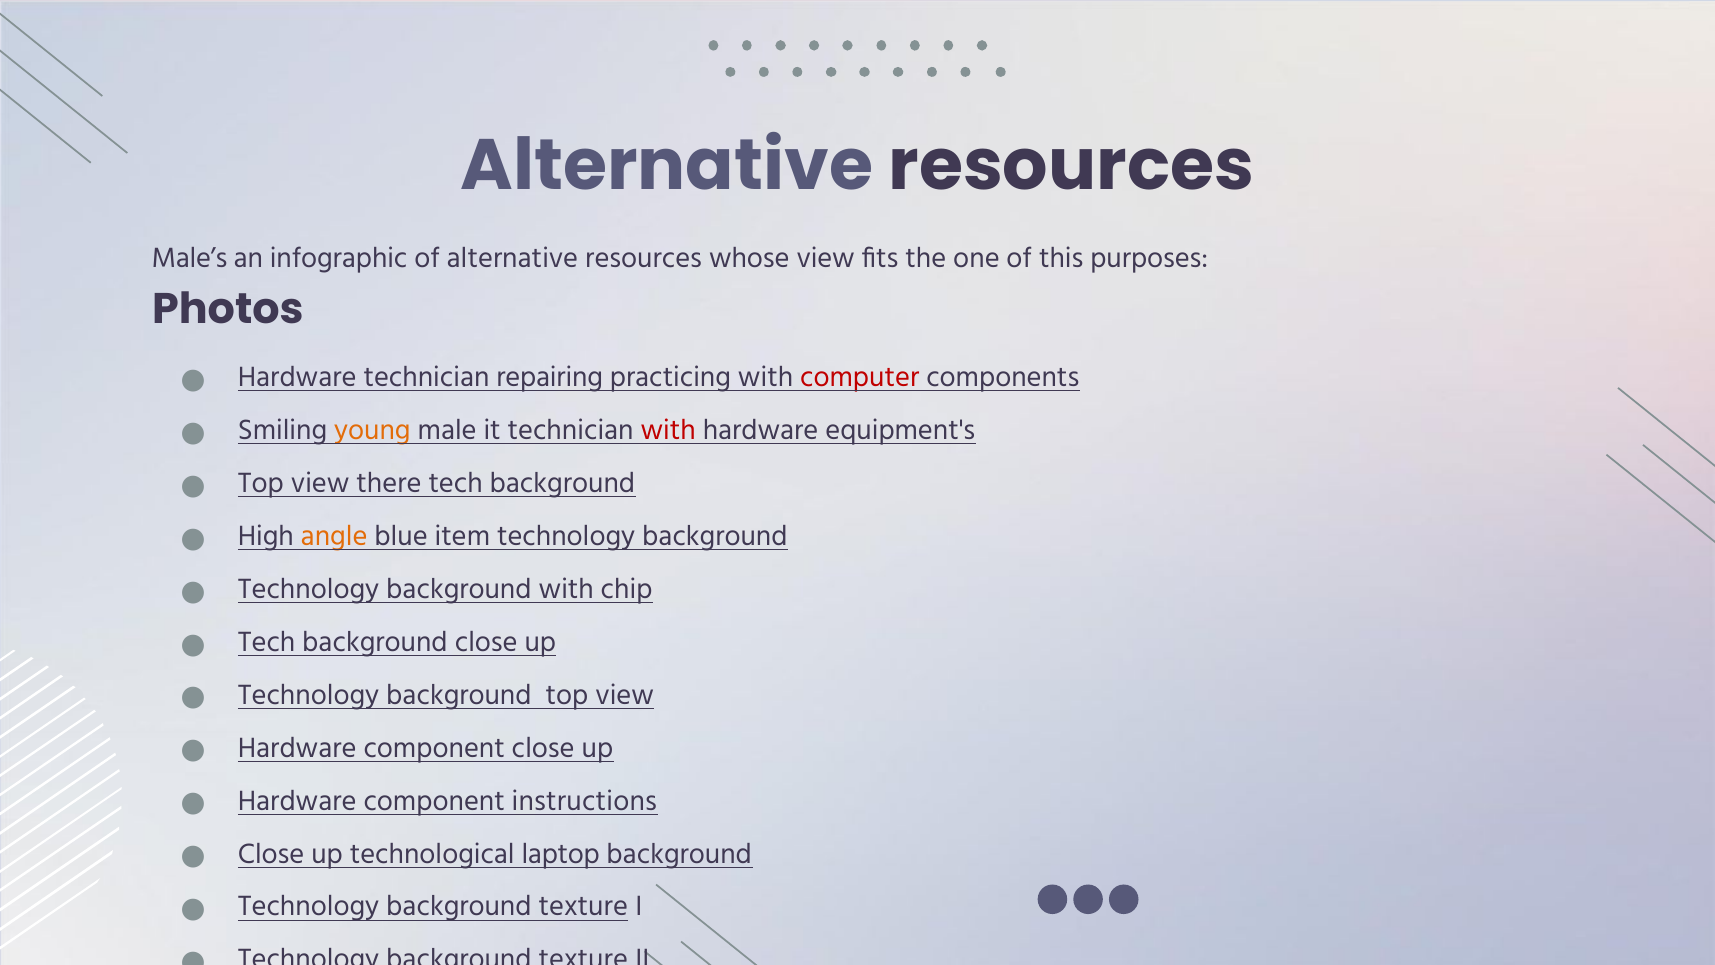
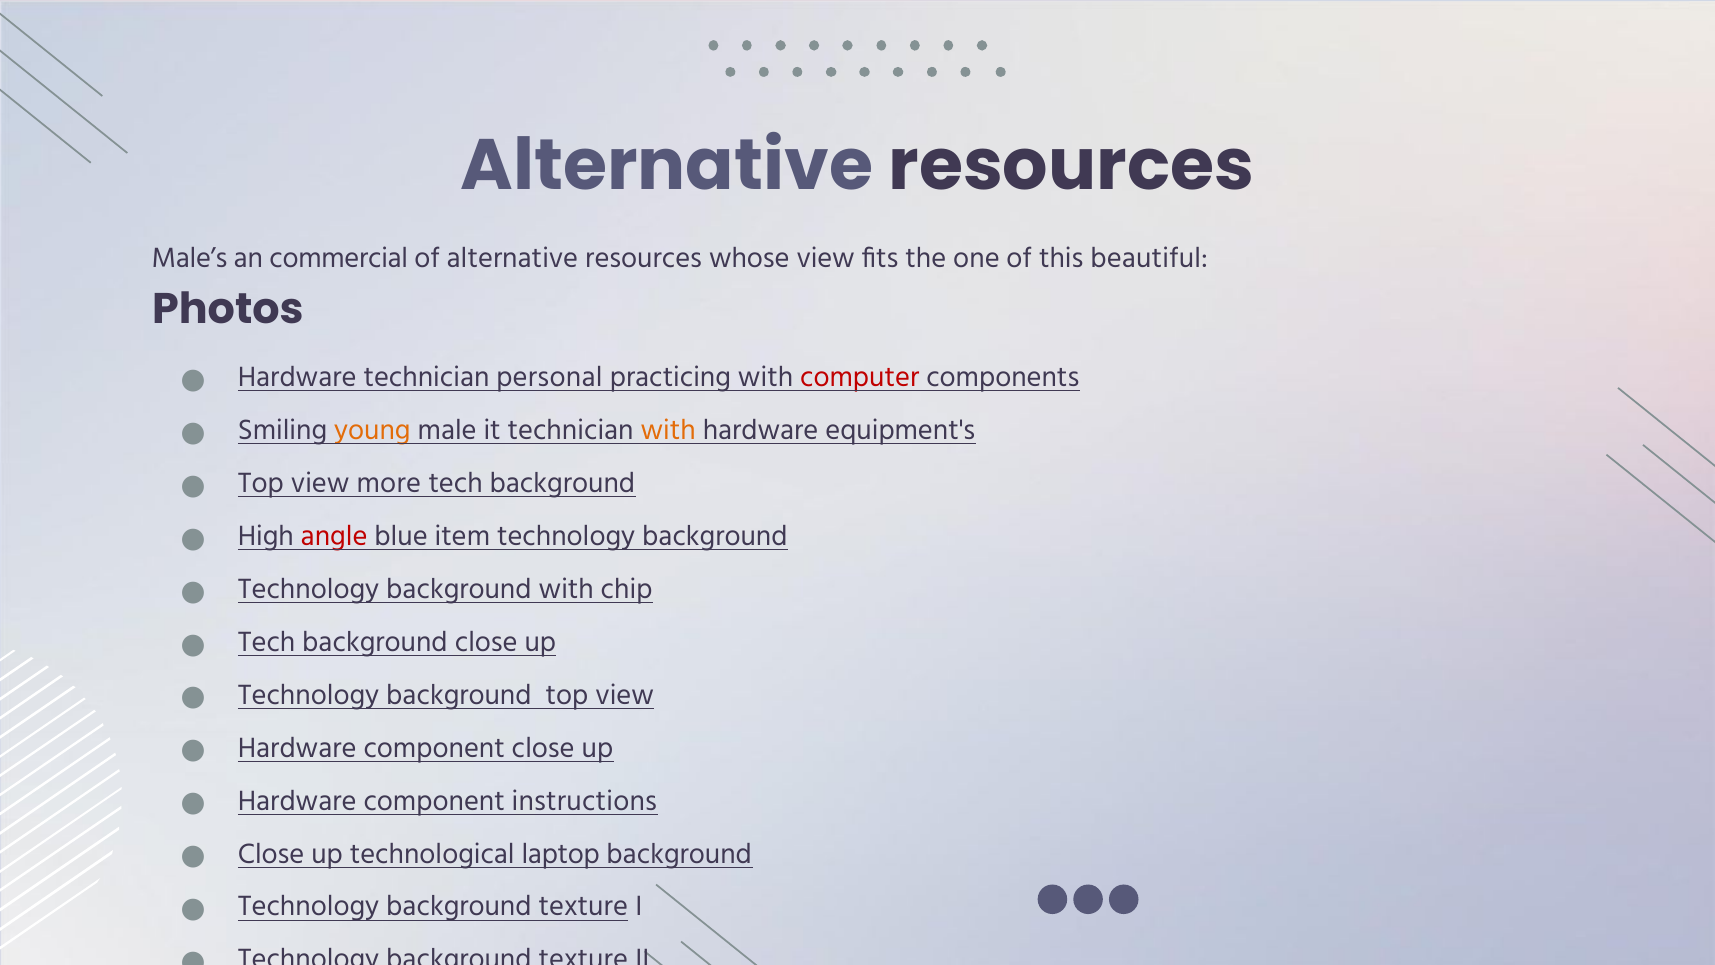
infographic: infographic -> commercial
purposes: purposes -> beautiful
repairing: repairing -> personal
with at (668, 430) colour: red -> orange
there: there -> more
angle colour: orange -> red
